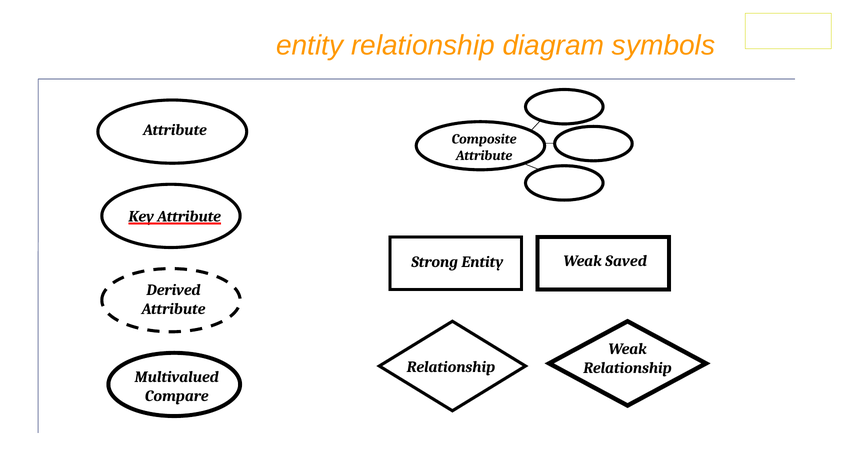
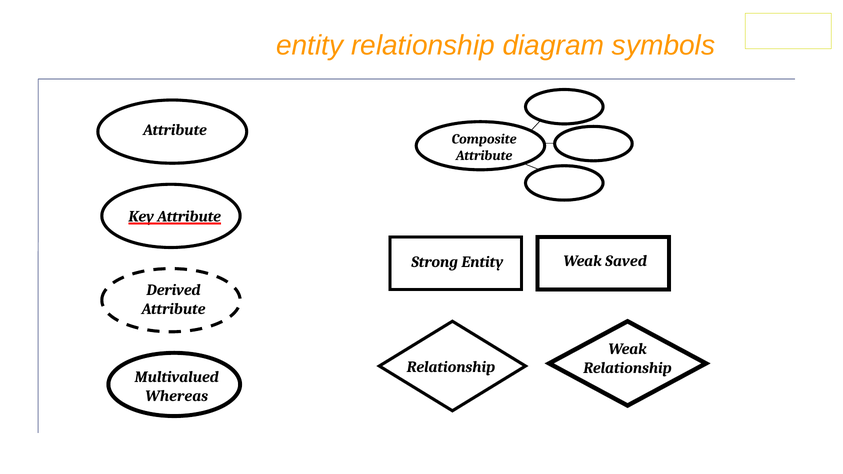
Compare: Compare -> Whereas
